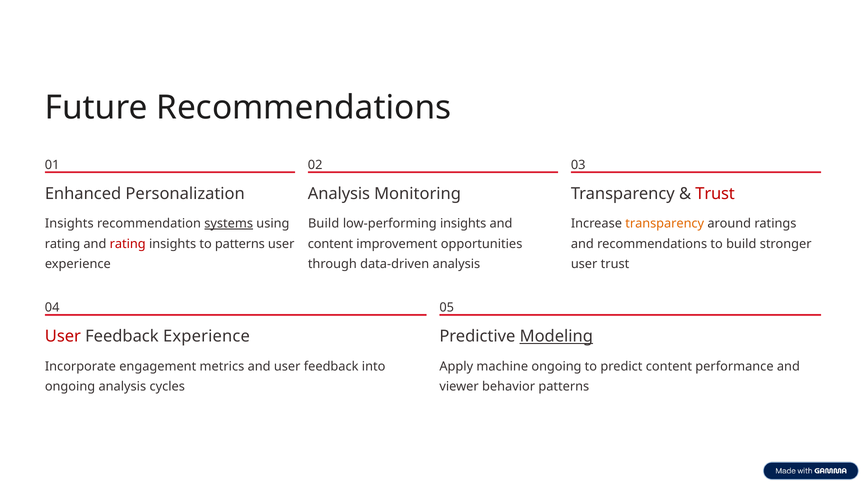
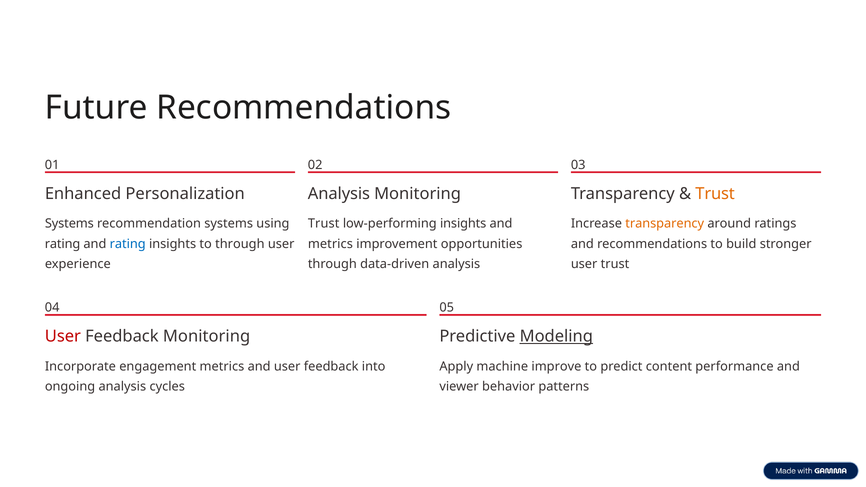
Trust at (715, 194) colour: red -> orange
Insights at (69, 224): Insights -> Systems
systems at (229, 224) underline: present -> none
Build at (324, 224): Build -> Trust
rating at (128, 244) colour: red -> blue
to patterns: patterns -> through
content at (331, 244): content -> metrics
Feedback Experience: Experience -> Monitoring
machine ongoing: ongoing -> improve
